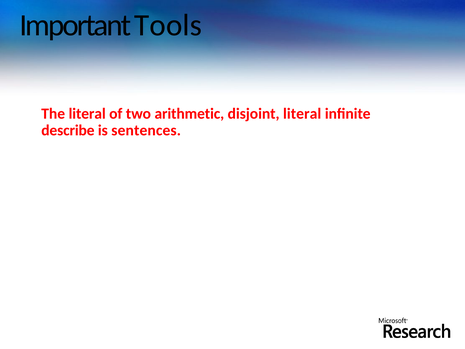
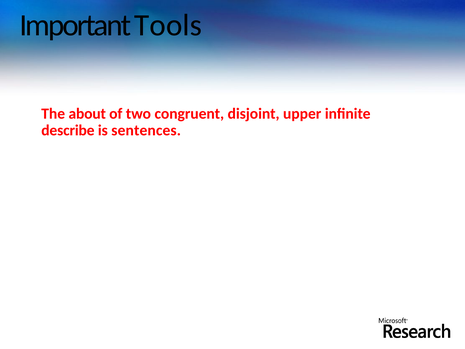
The literal: literal -> about
arithmetic: arithmetic -> congruent
disjoint literal: literal -> upper
